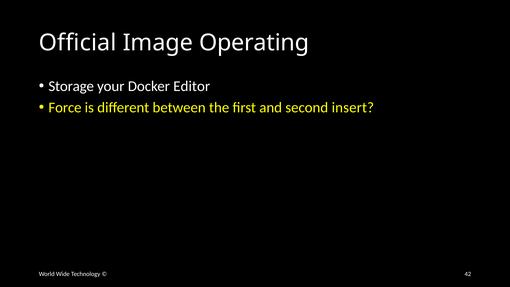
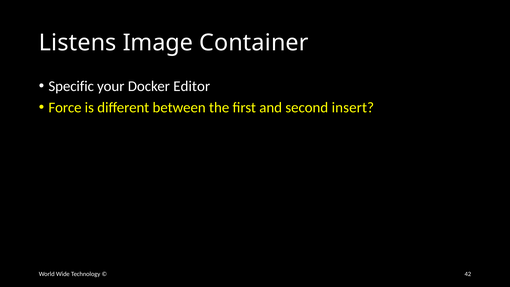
Official: Official -> Listens
Operating: Operating -> Container
Storage: Storage -> Specific
